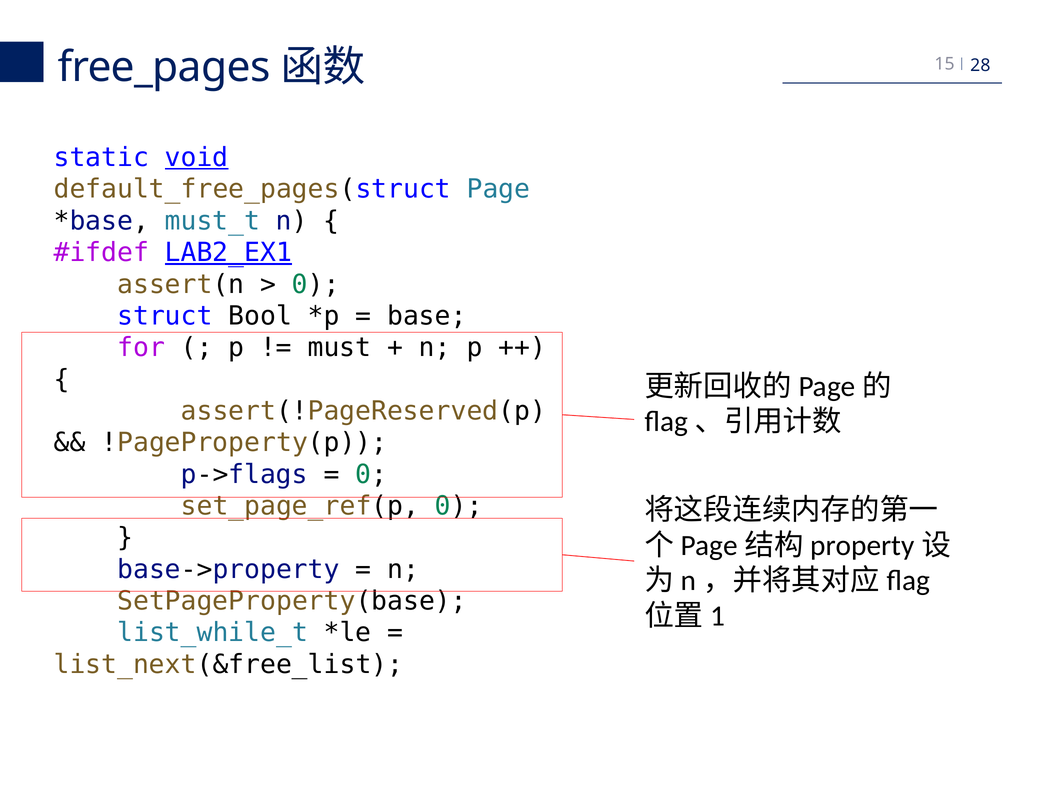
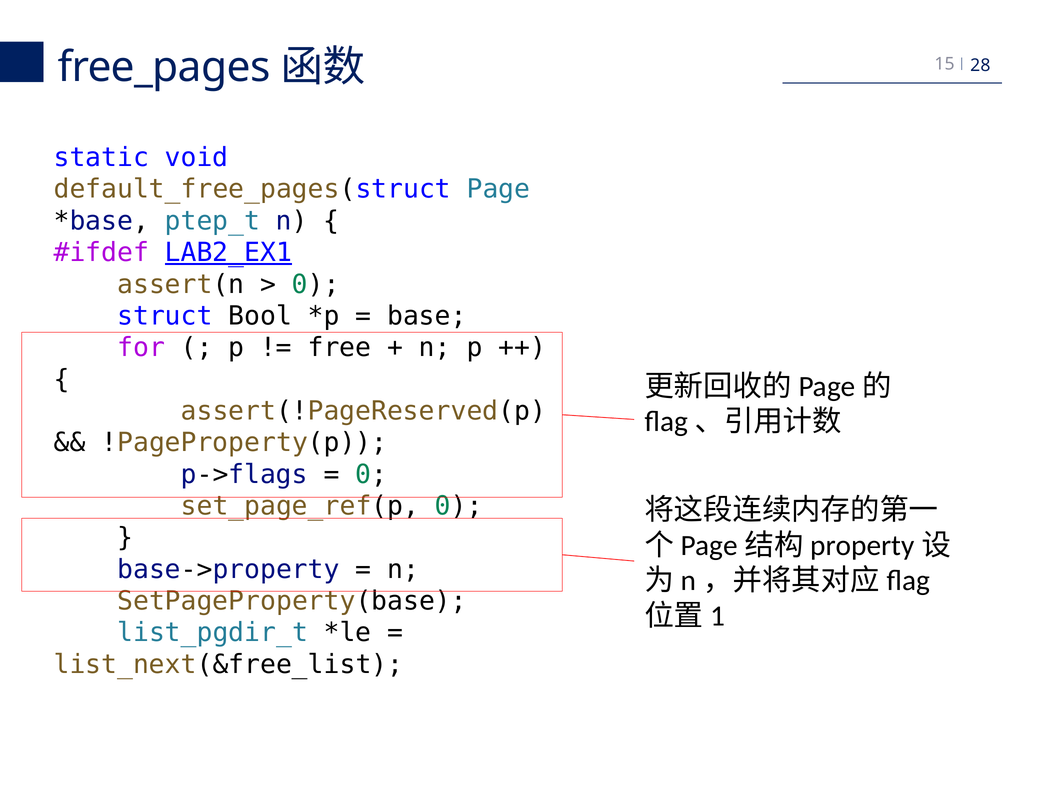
void underline: present -> none
must_t: must_t -> ptep_t
must: must -> free
list_while_t: list_while_t -> list_pgdir_t
